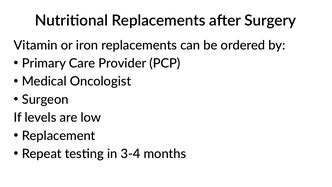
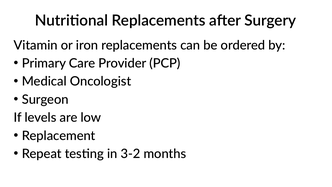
3-4: 3-4 -> 3-2
